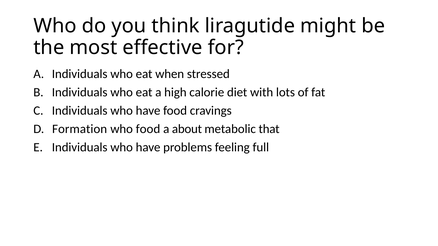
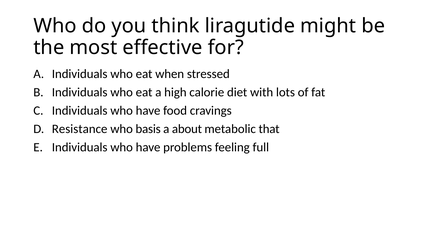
Formation: Formation -> Resistance
who food: food -> basis
